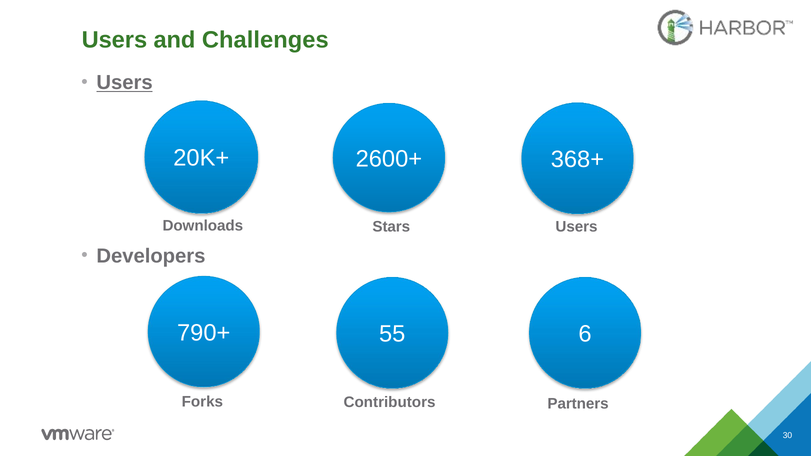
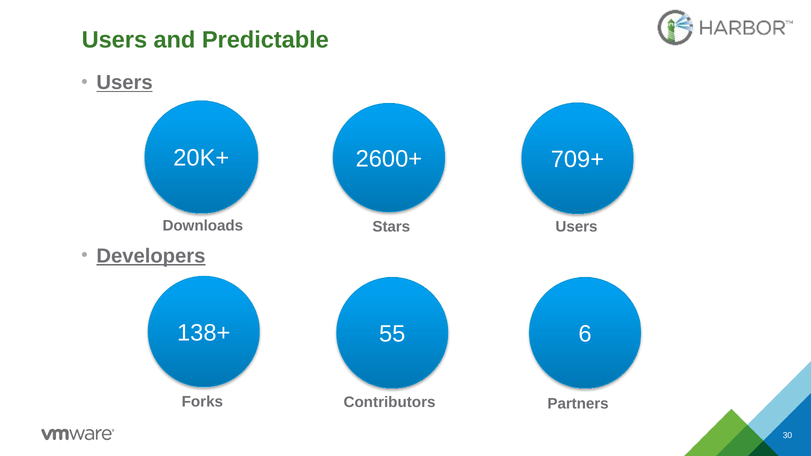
Challenges: Challenges -> Predictable
368+: 368+ -> 709+
Developers underline: none -> present
790+: 790+ -> 138+
